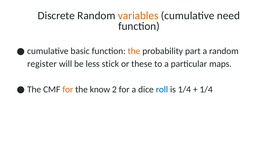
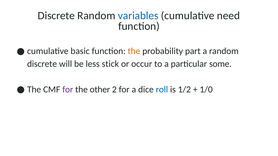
variables colour: orange -> blue
register at (42, 64): register -> discrete
these: these -> occur
maps: maps -> some
for at (68, 90) colour: orange -> purple
know: know -> other
is 1/4: 1/4 -> 1/2
1/4 at (206, 90): 1/4 -> 1/0
